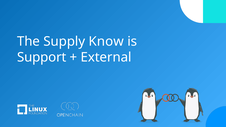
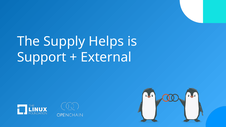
Know: Know -> Helps
